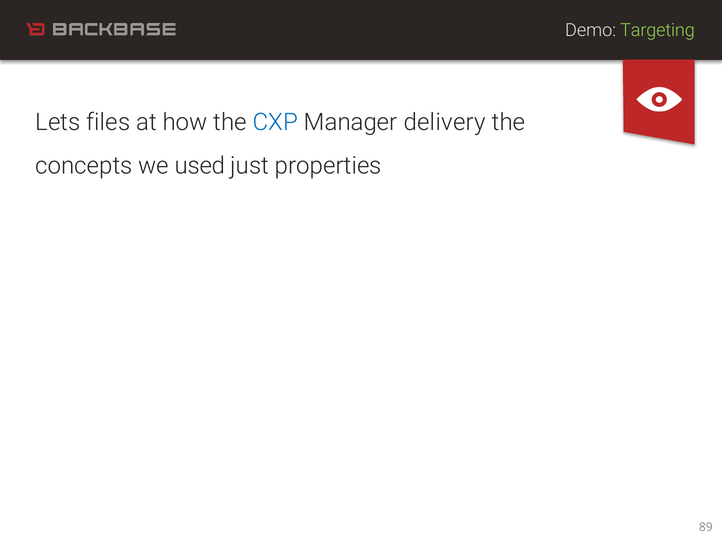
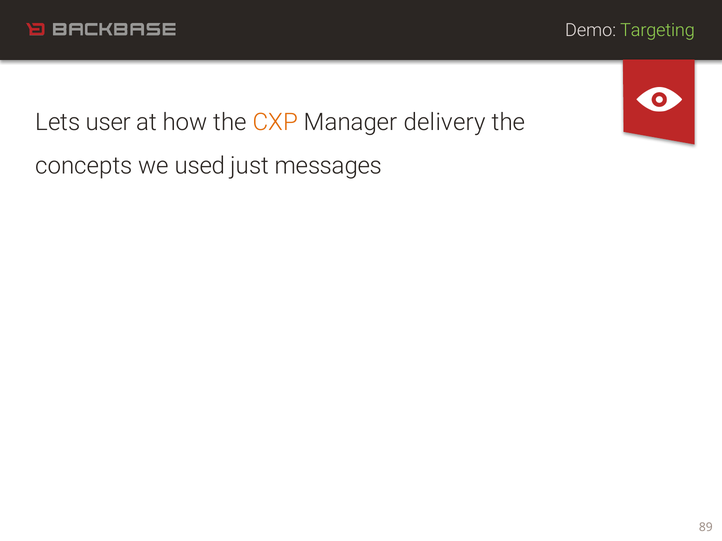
files: files -> user
CXP colour: blue -> orange
properties: properties -> messages
